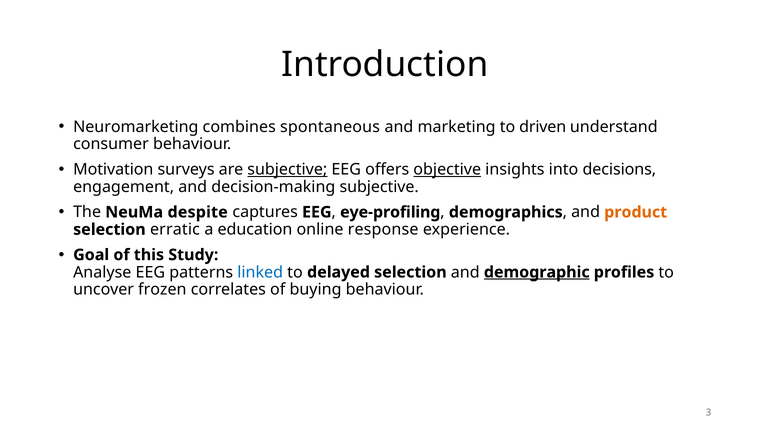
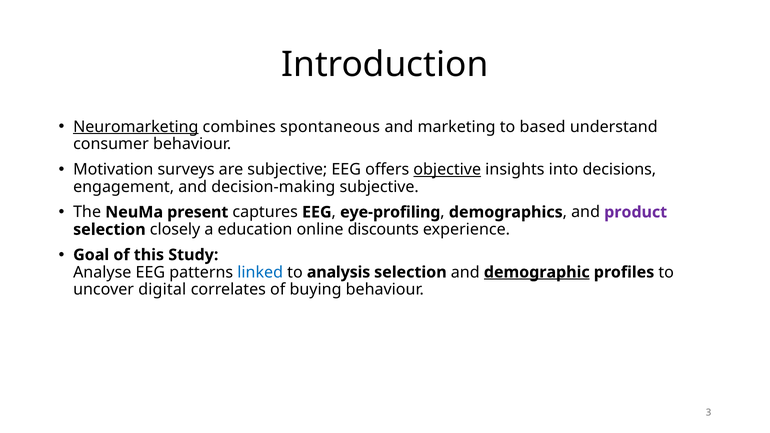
Neuromarketing underline: none -> present
driven: driven -> based
subjective at (287, 169) underline: present -> none
despite: despite -> present
product colour: orange -> purple
erratic: erratic -> closely
response: response -> discounts
delayed: delayed -> analysis
frozen: frozen -> digital
